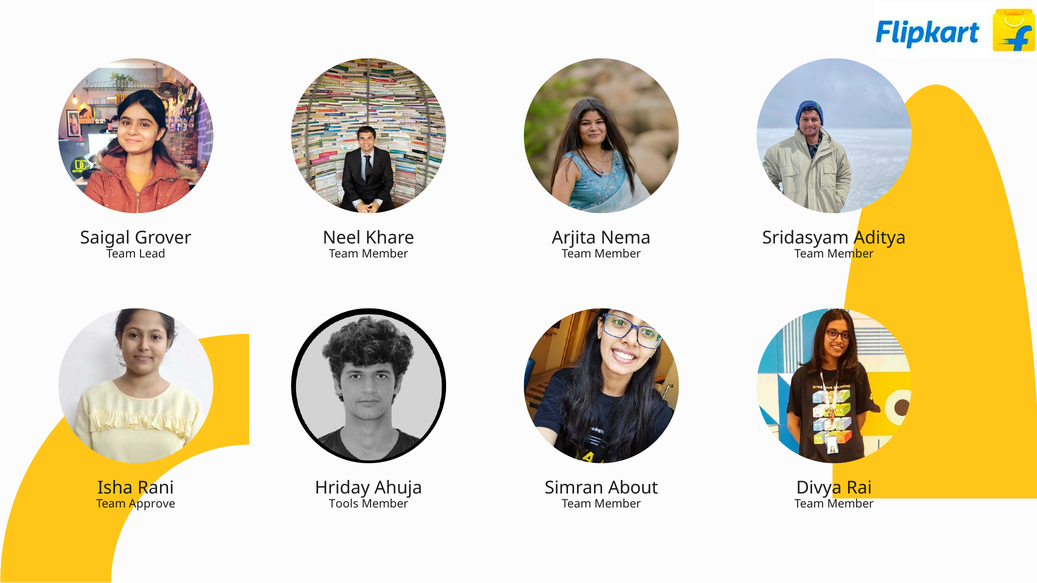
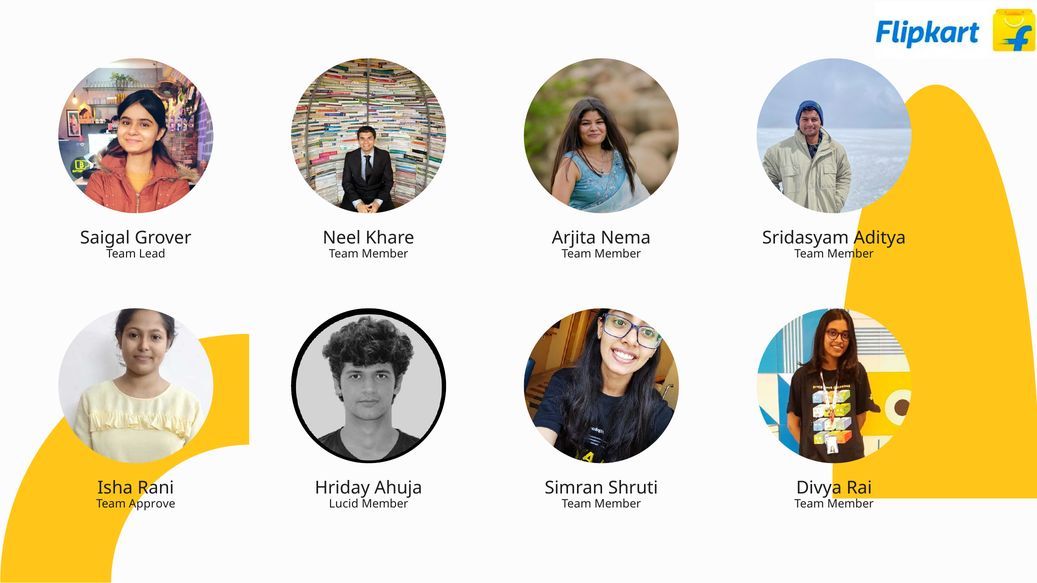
About: About -> Shruti
Tools: Tools -> Lucid
